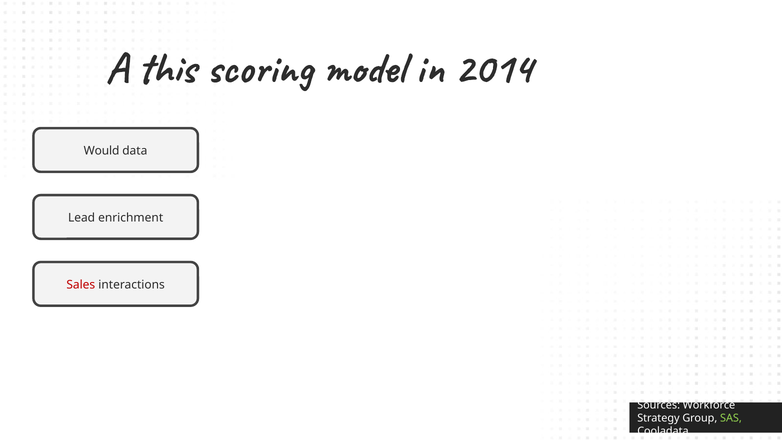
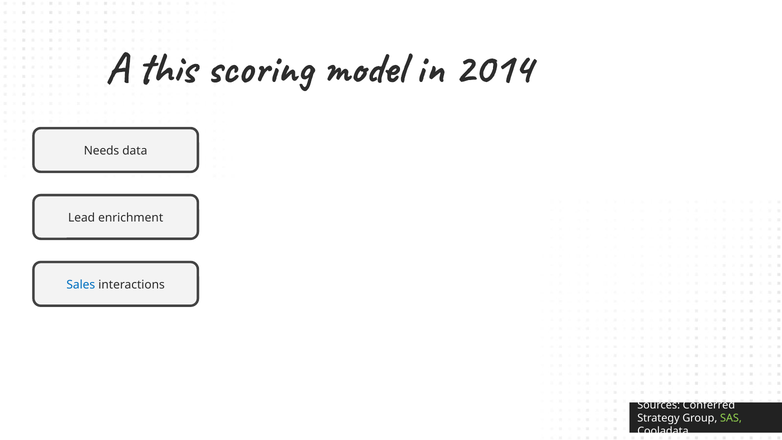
Would: Would -> Needs
Sales colour: red -> blue
Workforce: Workforce -> Conferred
